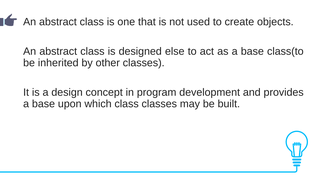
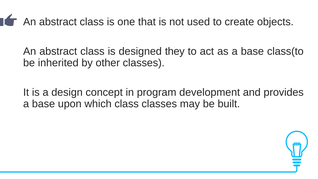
else: else -> they
